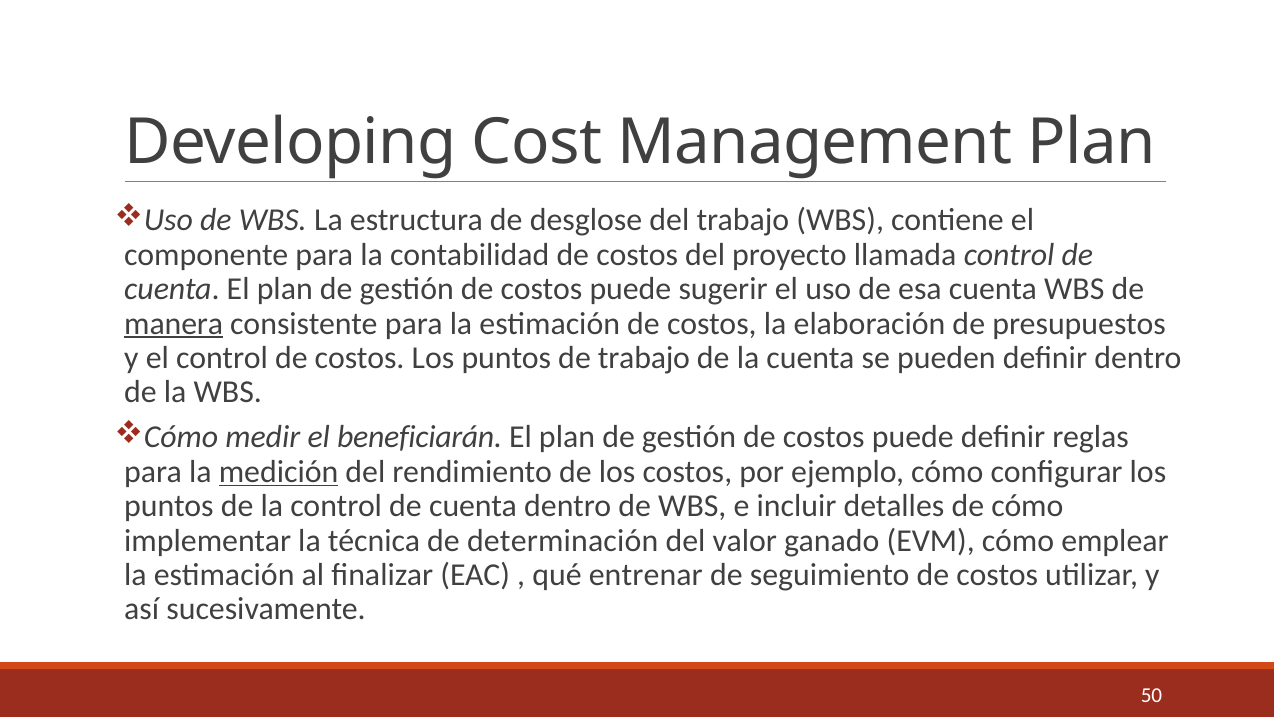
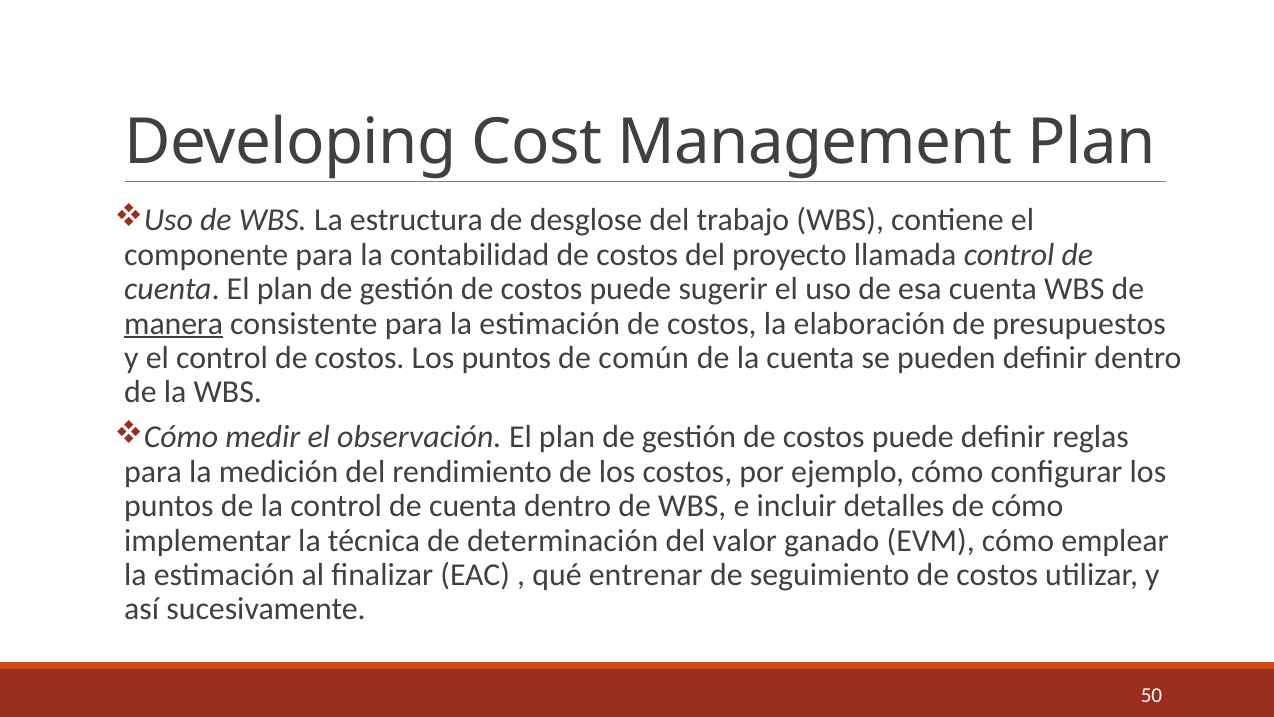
de trabajo: trabajo -> común
beneficiarán: beneficiarán -> observación
medición underline: present -> none
